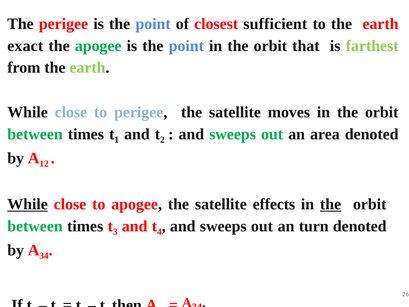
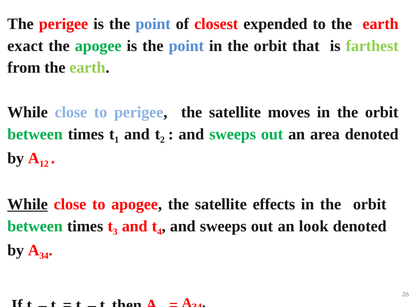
sufficient: sufficient -> expended
the at (331, 204) underline: present -> none
turn: turn -> look
